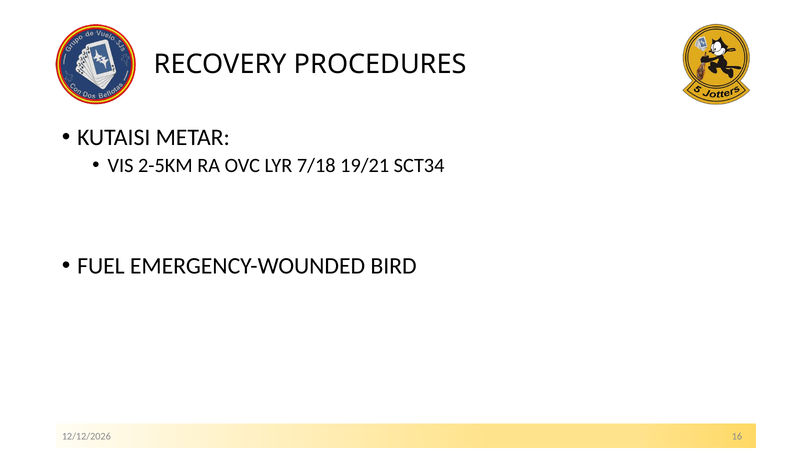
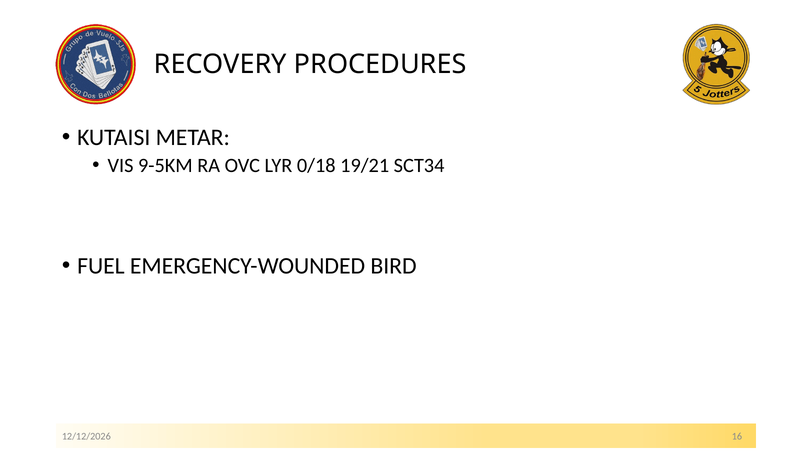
2-5KM: 2-5KM -> 9-5KM
7/18: 7/18 -> 0/18
